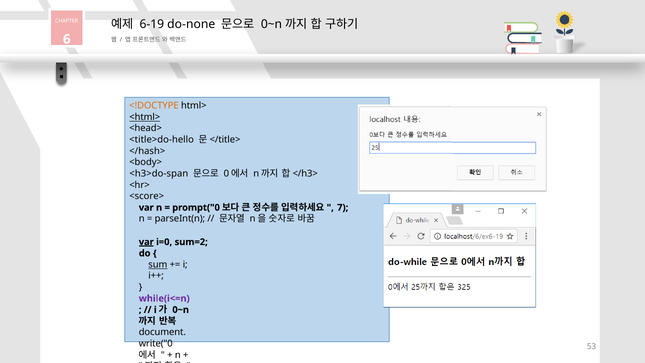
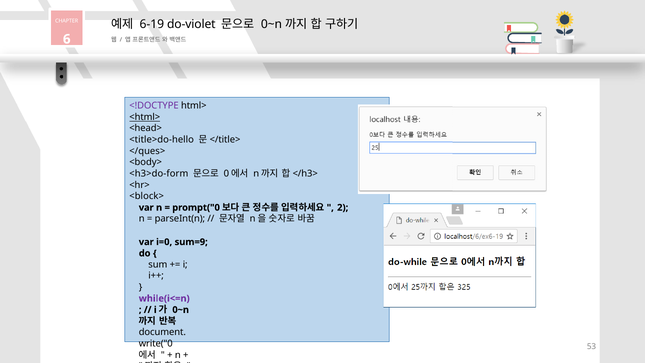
do-none: do-none -> do-violet
<!DOCTYPE colour: orange -> purple
</hash>: </hash> -> </ques>
<h3>do-span: <h3>do-span -> <h3>do-form
<score>: <score> -> <block>
7: 7 -> 2
var at (146, 242) underline: present -> none
sum=2: sum=2 -> sum=9
sum at (158, 264) underline: present -> none
